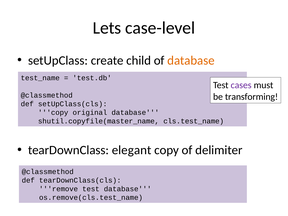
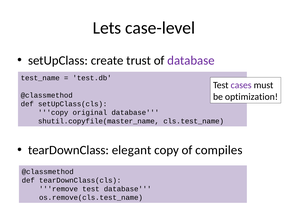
child: child -> trust
database at (191, 60) colour: orange -> purple
transforming: transforming -> optimization
delimiter: delimiter -> compiles
